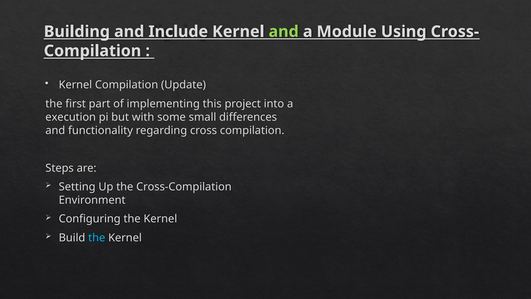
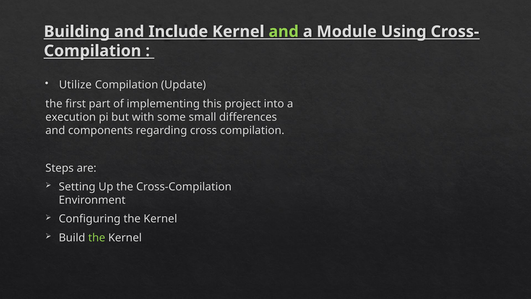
Kernel at (75, 85): Kernel -> Utilize
functionality: functionality -> components
the at (97, 238) colour: light blue -> light green
